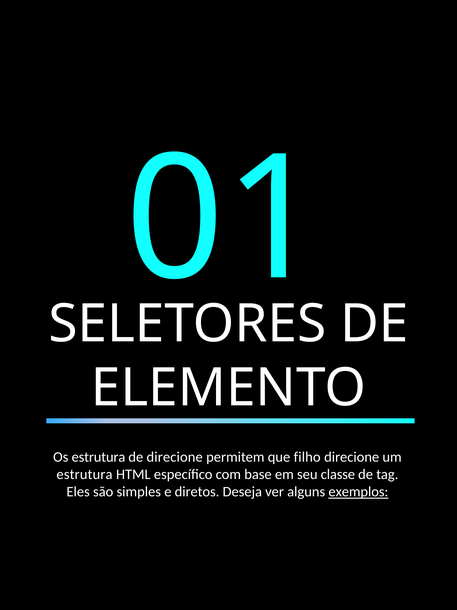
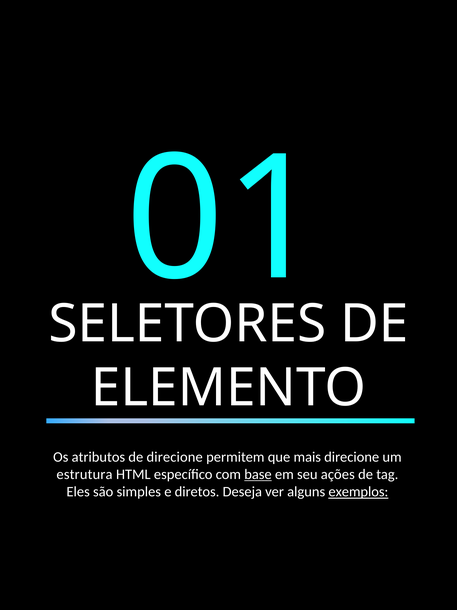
Os estrutura: estrutura -> atributos
filho: filho -> mais
base underline: none -> present
classe: classe -> ações
